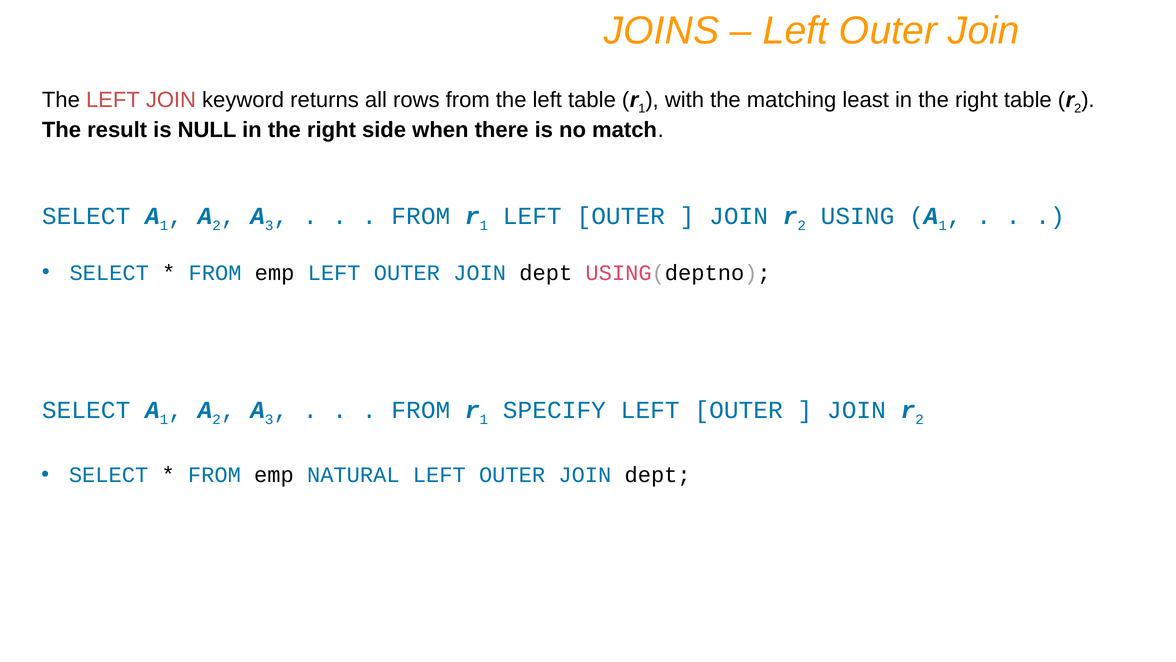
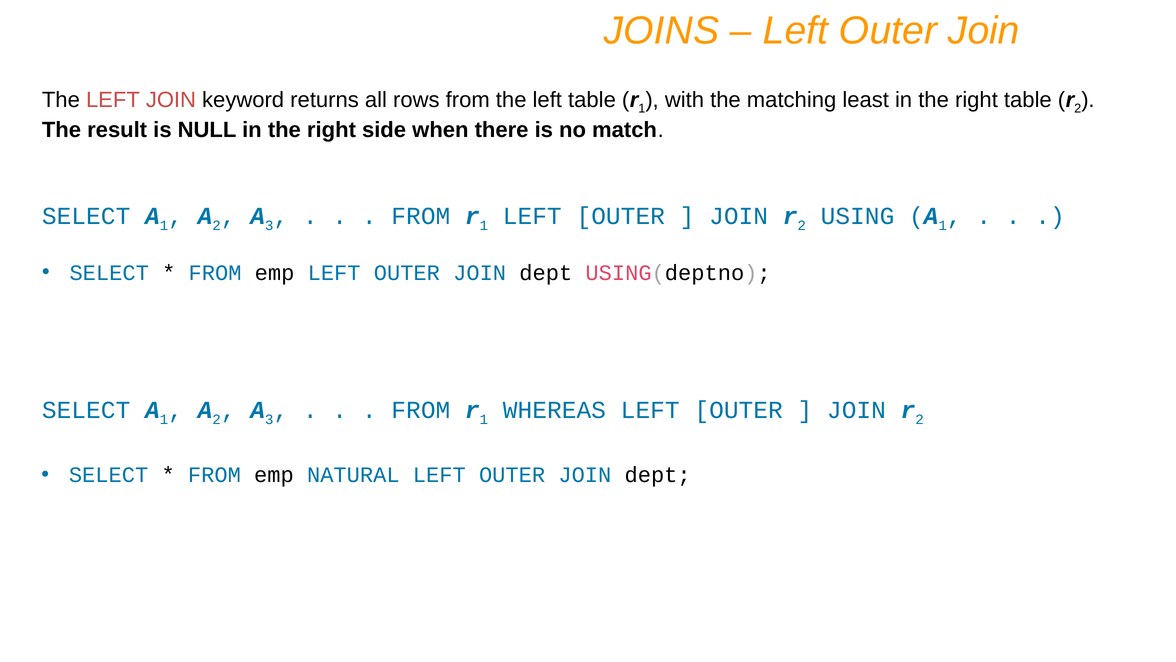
SPECIFY: SPECIFY -> WHEREAS
